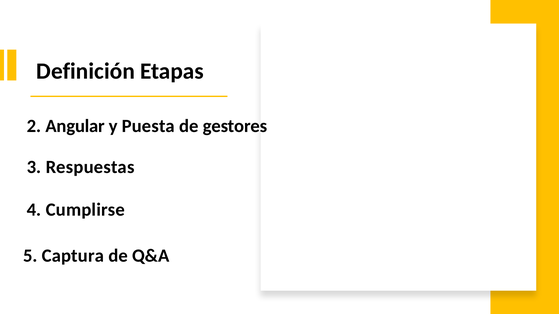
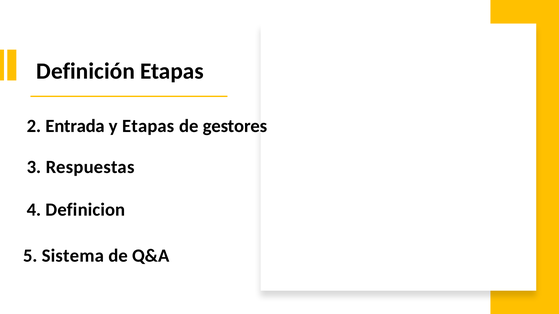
Angular: Angular -> Entrada
y Puesta: Puesta -> Etapas
Cumplirse: Cumplirse -> Definicion
Captura: Captura -> Sistema
